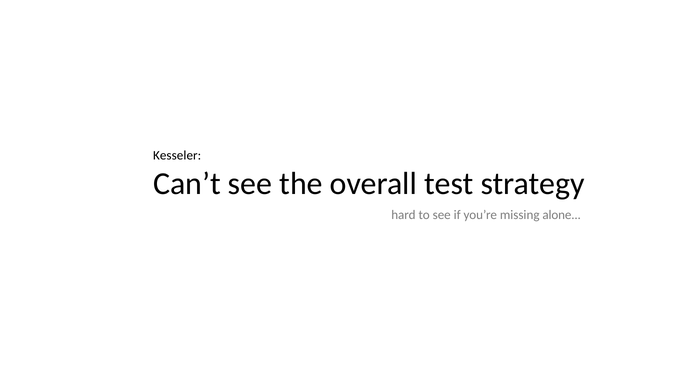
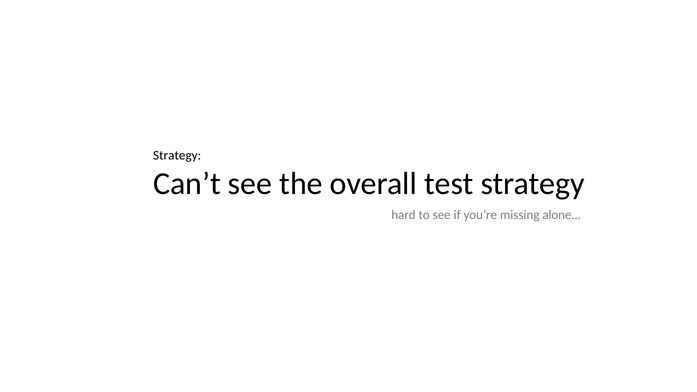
Kesseler at (177, 155): Kesseler -> Strategy
